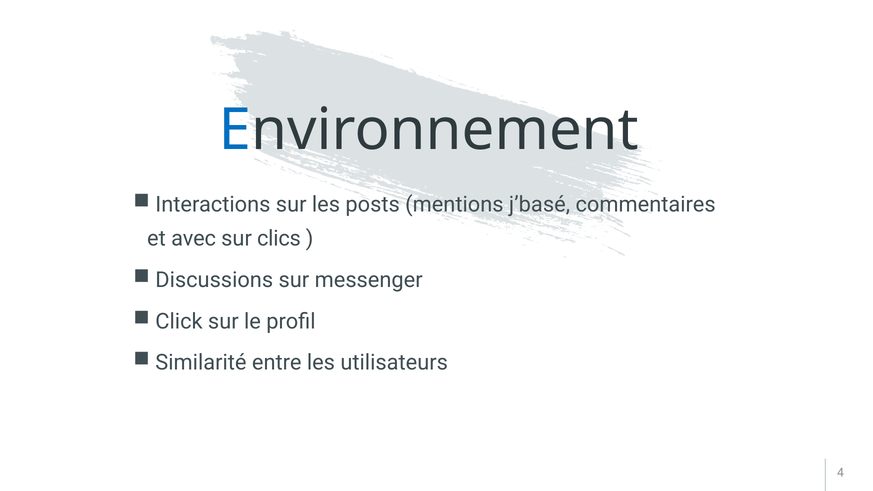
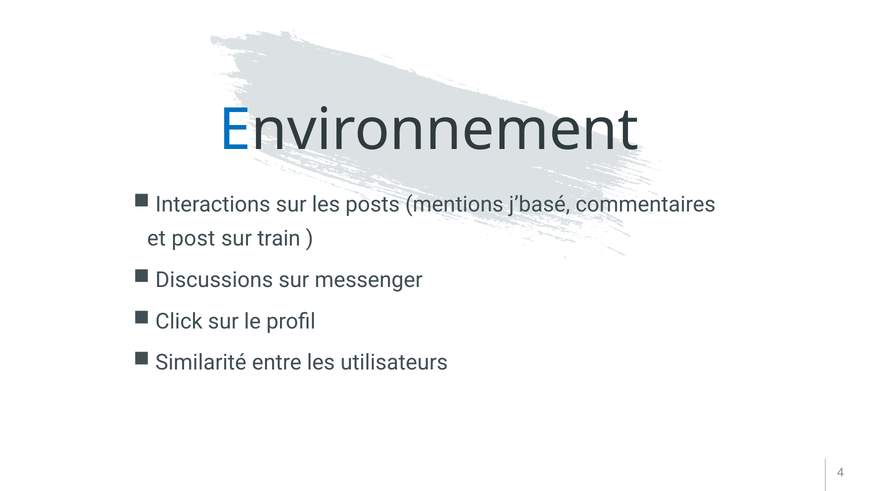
avec: avec -> post
clics: clics -> train
